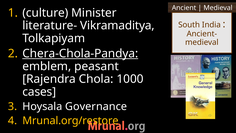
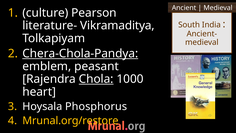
Minister: Minister -> Pearson
Chola underline: none -> present
cases: cases -> heart
Governance: Governance -> Phosphorus
